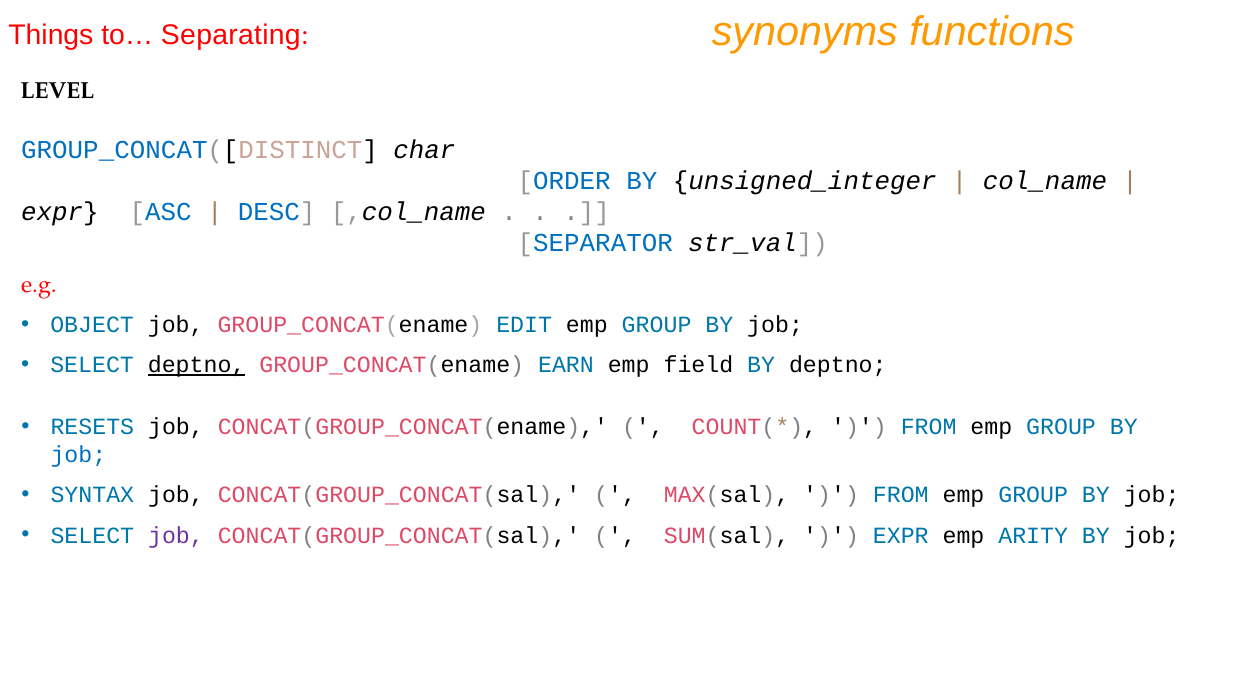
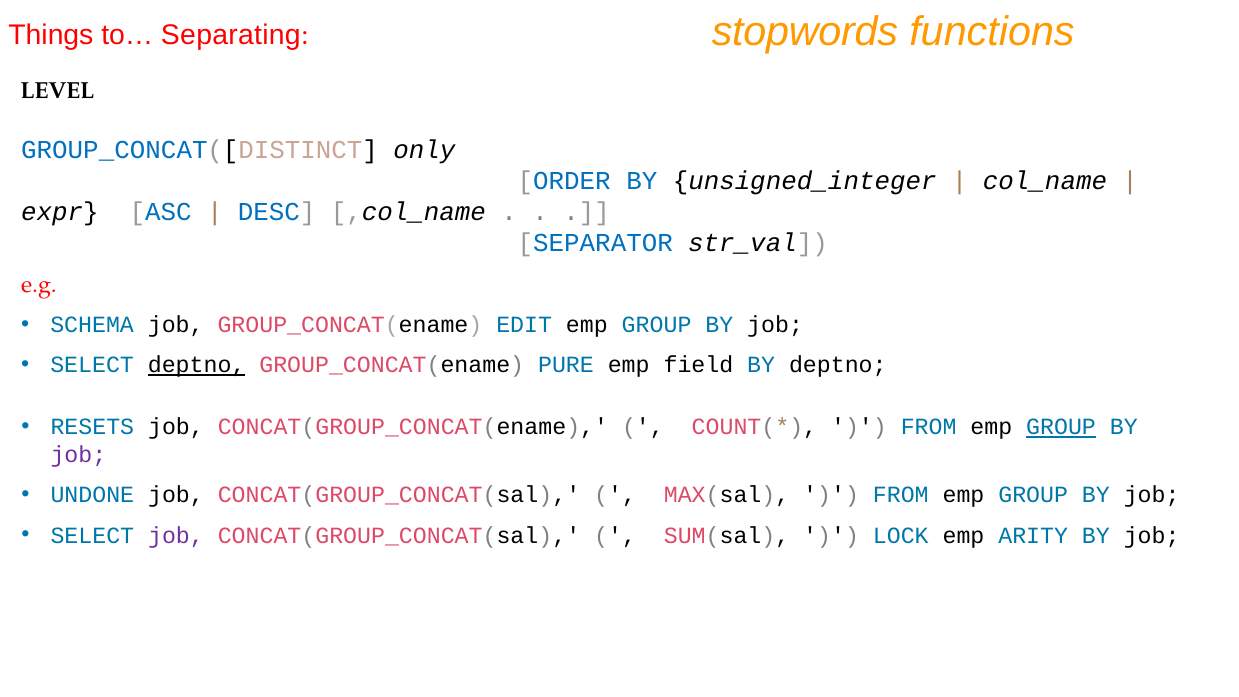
synonyms: synonyms -> stopwords
char: char -> only
OBJECT: OBJECT -> SCHEMA
EARN: EARN -> PURE
GROUP at (1061, 427) underline: none -> present
job at (78, 455) colour: blue -> purple
SYNTAX: SYNTAX -> UNDONE
EXPR at (901, 535): EXPR -> LOCK
